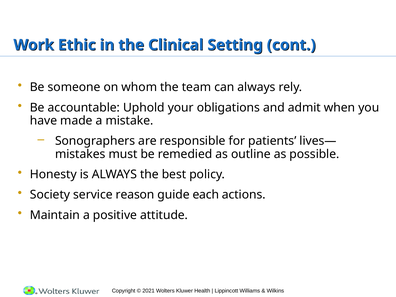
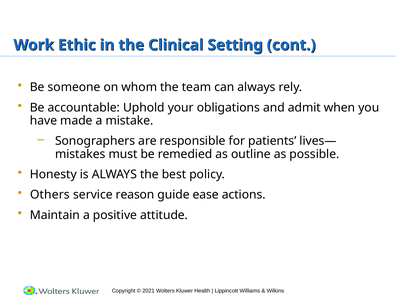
Society: Society -> Others
each: each -> ease
